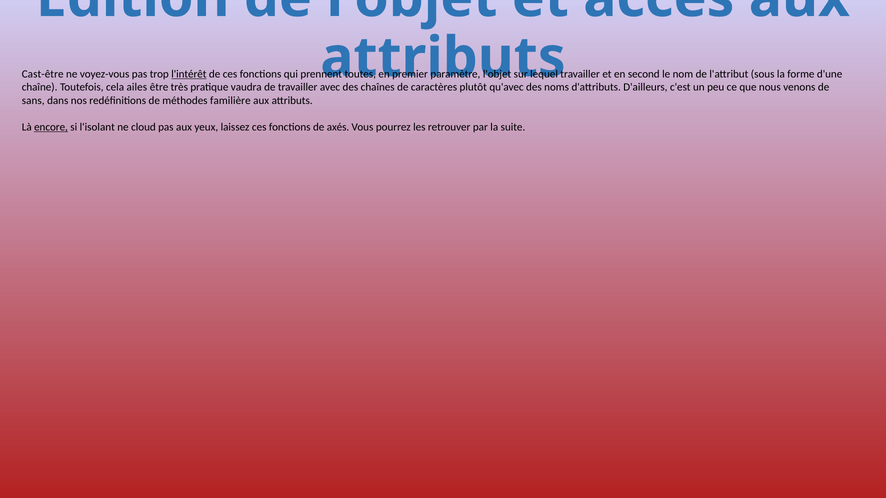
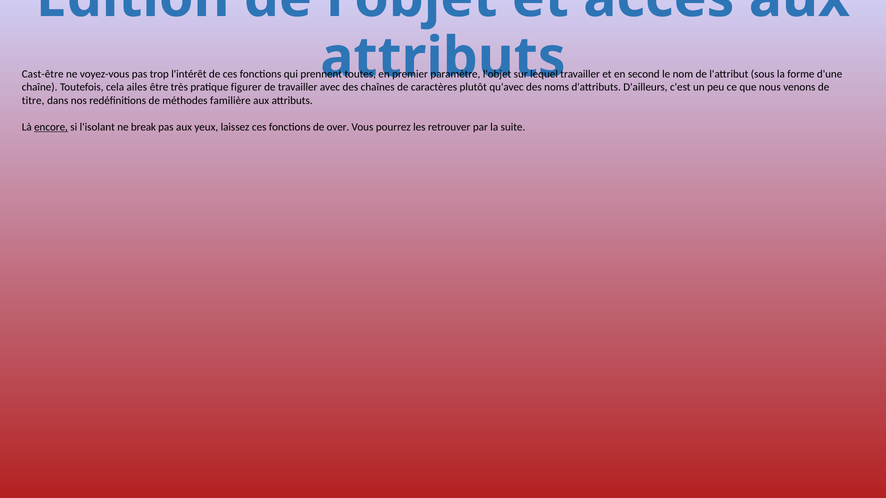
l'intérêt underline: present -> none
vaudra: vaudra -> figurer
sans: sans -> titre
cloud: cloud -> break
axés: axés -> over
